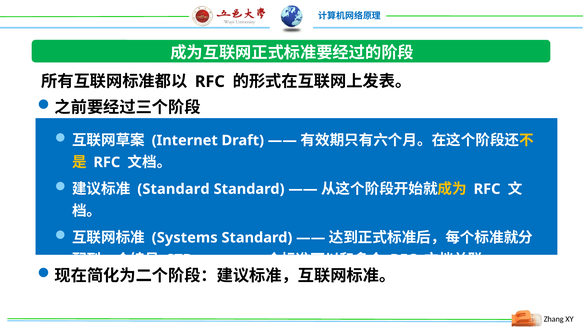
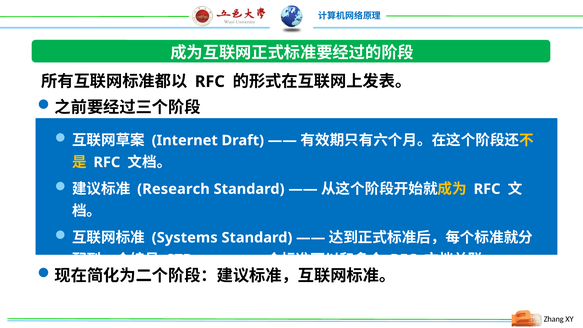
Standard at (173, 189): Standard -> Research
